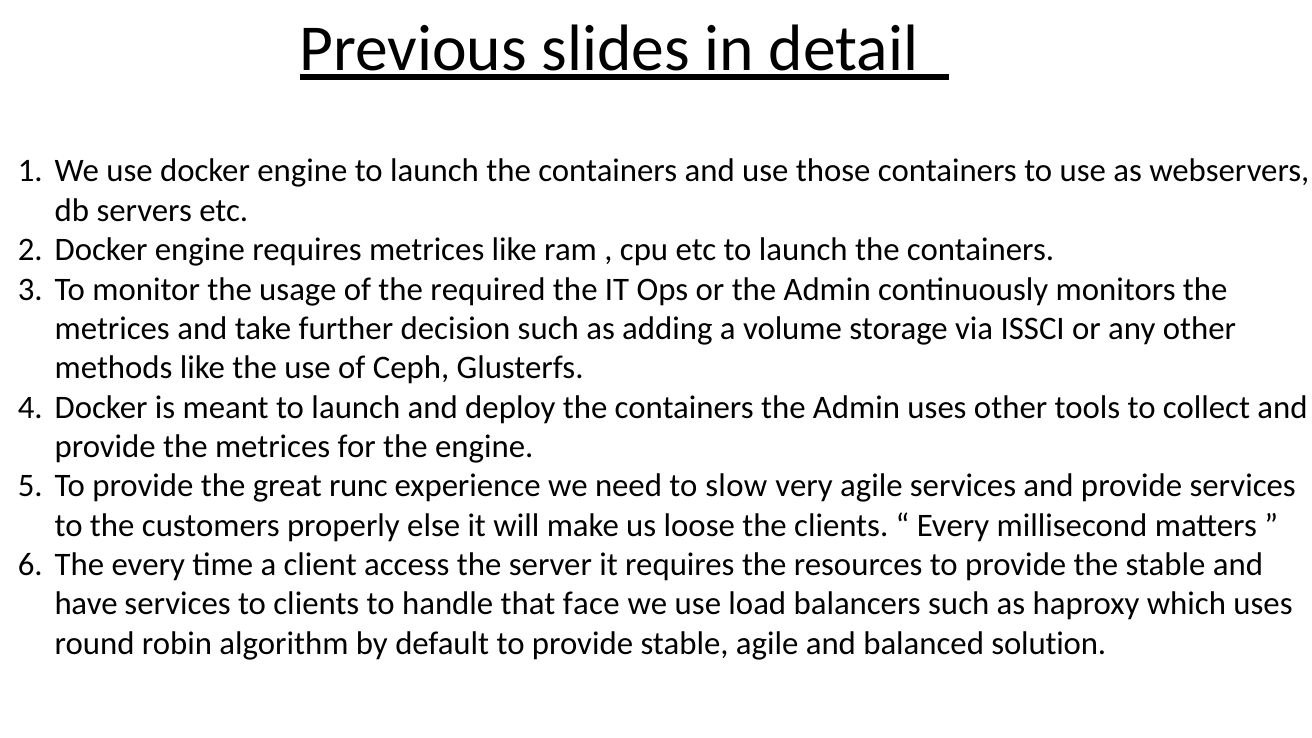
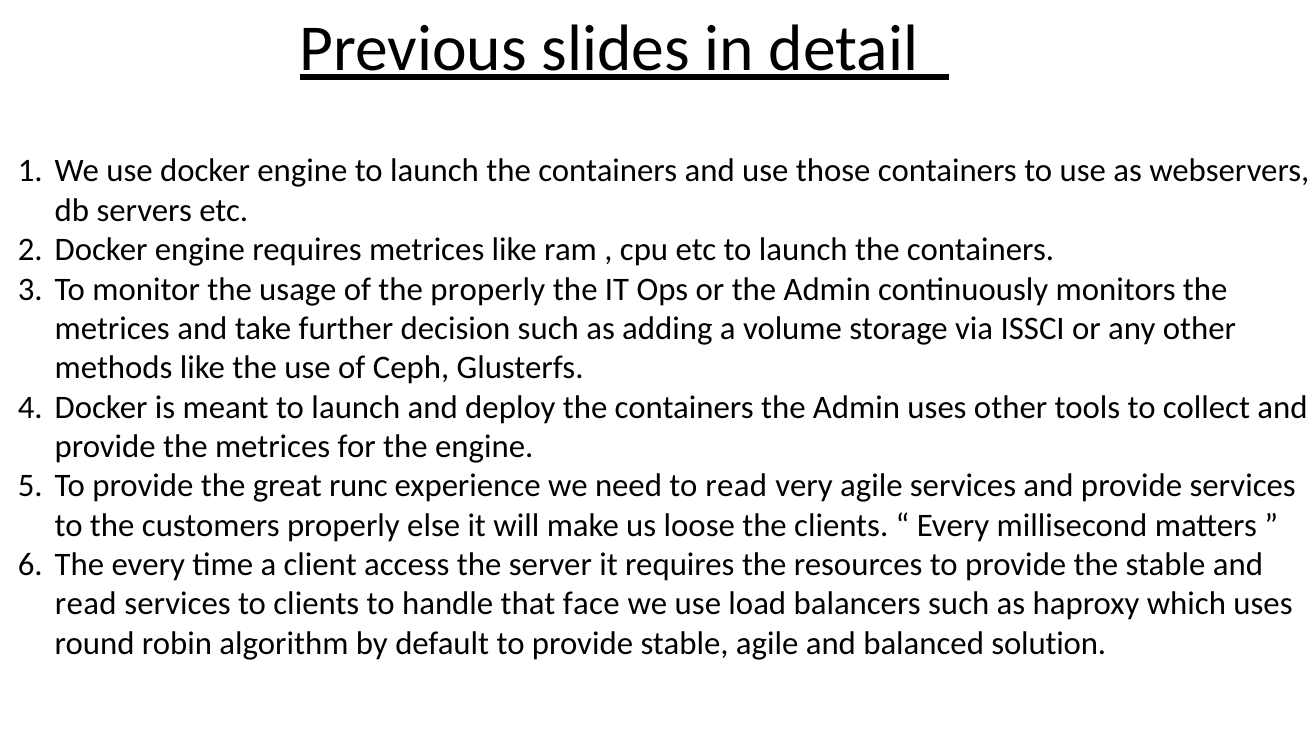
the required: required -> properly
to slow: slow -> read
have at (86, 604): have -> read
